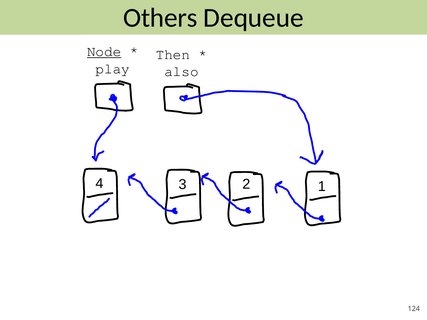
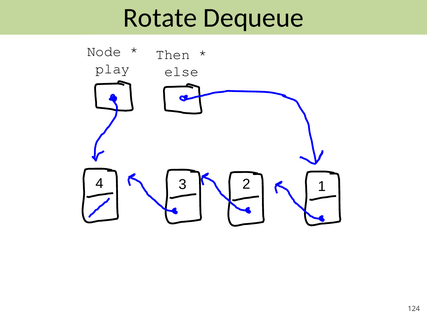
Others: Others -> Rotate
Node underline: present -> none
also: also -> else
